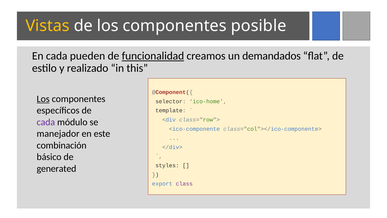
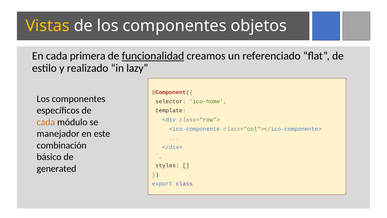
posible: posible -> objetos
pueden: pueden -> primera
demandados: demandados -> referenciado
this: this -> lazy
Los at (43, 99) underline: present -> none
cada at (46, 122) colour: purple -> orange
